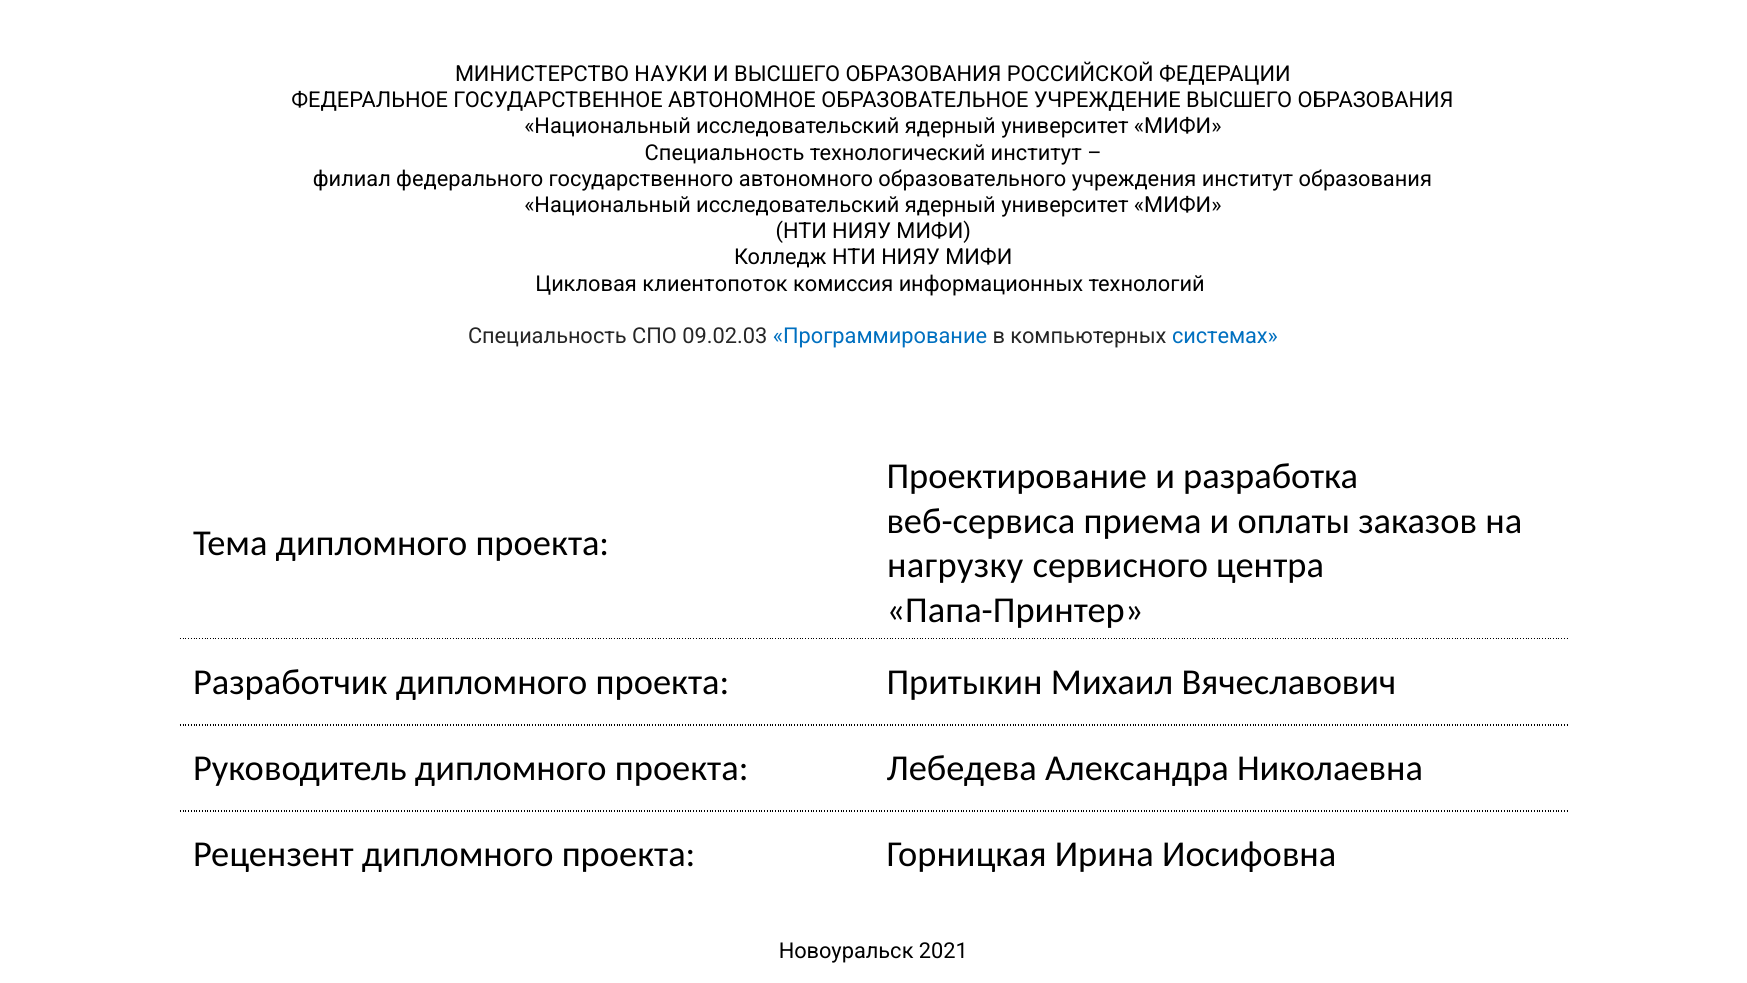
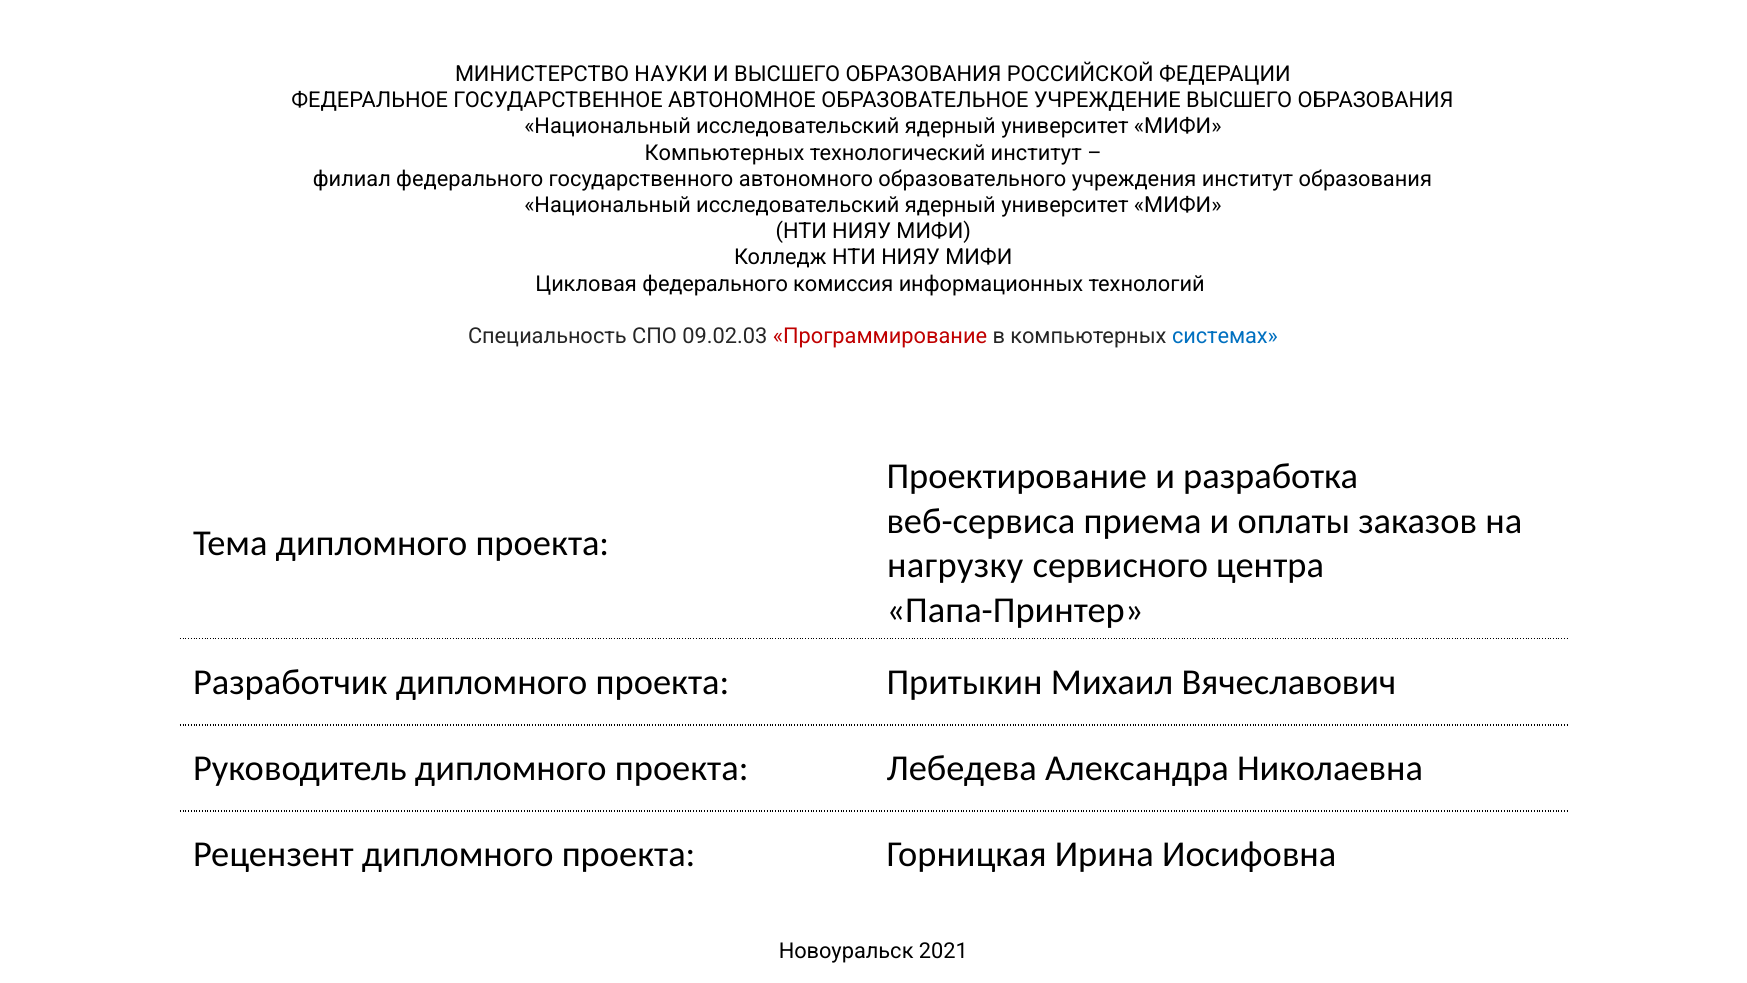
Специальность at (725, 153): Специальность -> Компьютерных
Цикловая клиентопоток: клиентопоток -> федерального
Программирование colour: blue -> red
